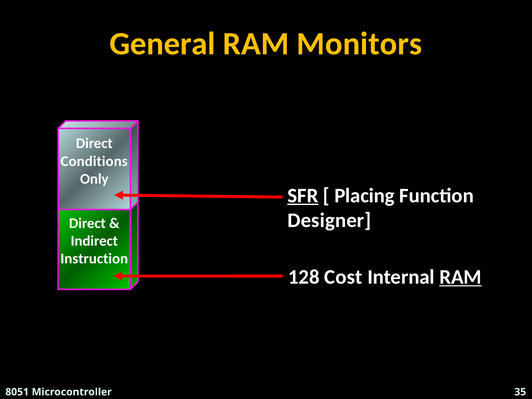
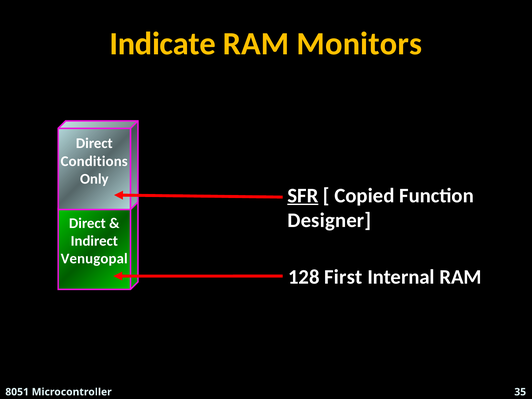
General: General -> Indicate
Placing: Placing -> Copied
Instruction: Instruction -> Venugopal
Cost: Cost -> First
RAM at (461, 277) underline: present -> none
